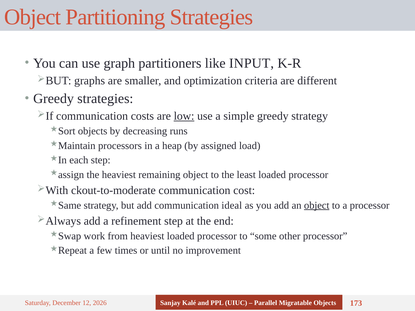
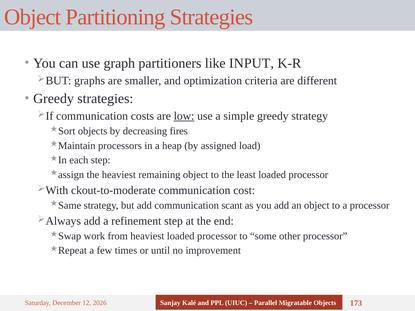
runs: runs -> fires
ideal: ideal -> scant
object at (317, 206) underline: present -> none
